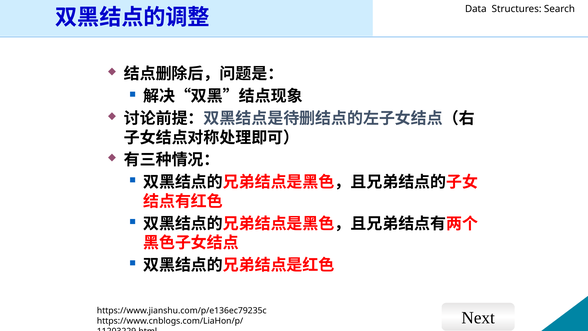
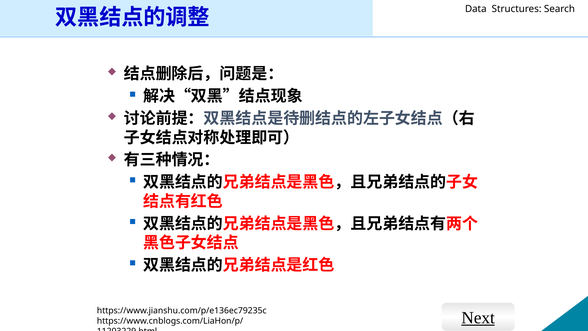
Next underline: none -> present
